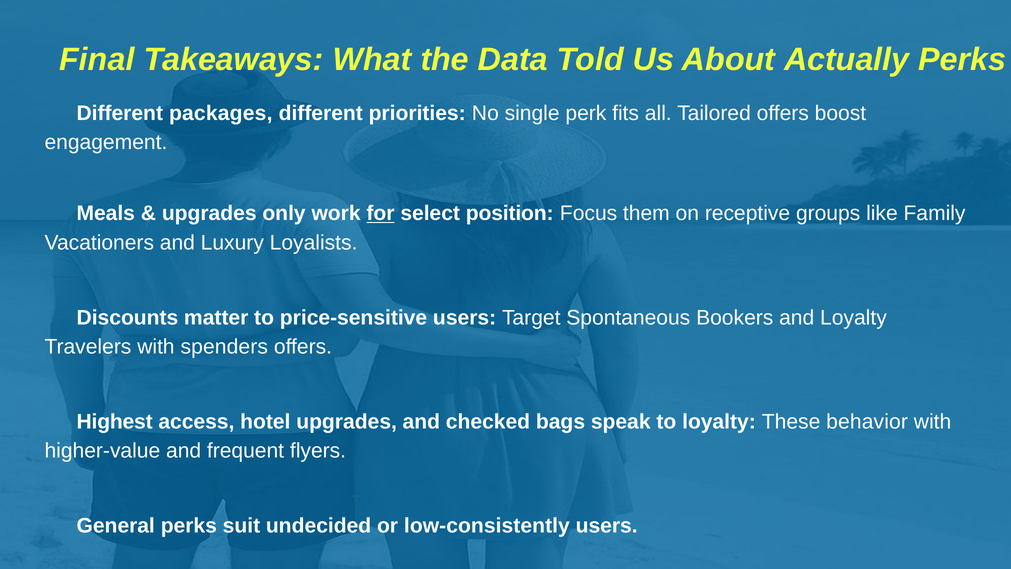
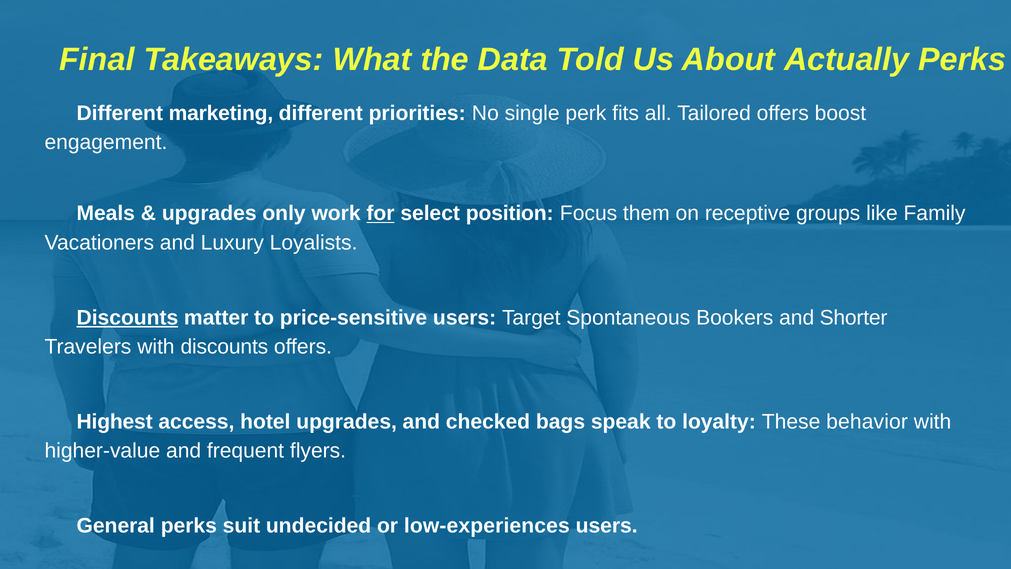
packages: packages -> marketing
Discounts at (127, 317) underline: none -> present
and Loyalty: Loyalty -> Shorter
with spenders: spenders -> discounts
low-consistently: low-consistently -> low-experiences
